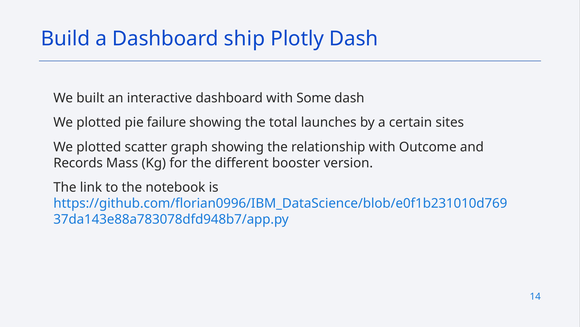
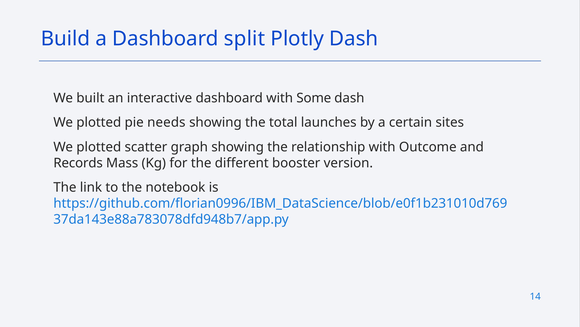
ship: ship -> split
failure: failure -> needs
